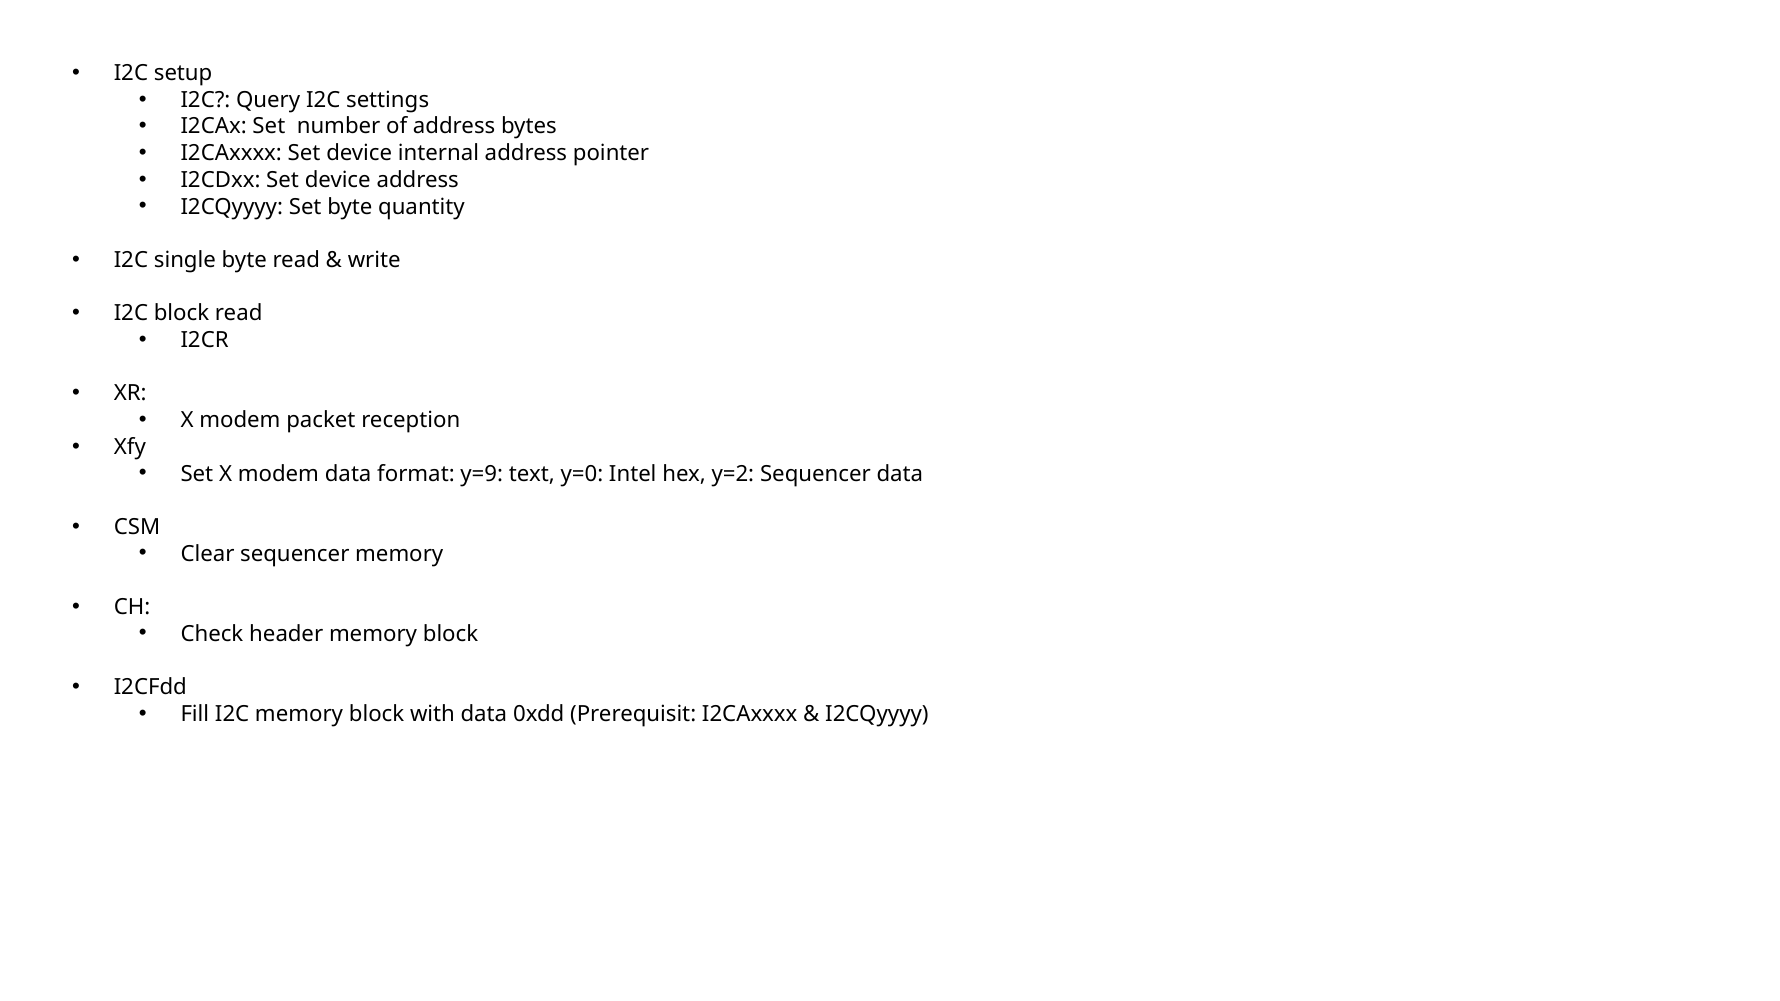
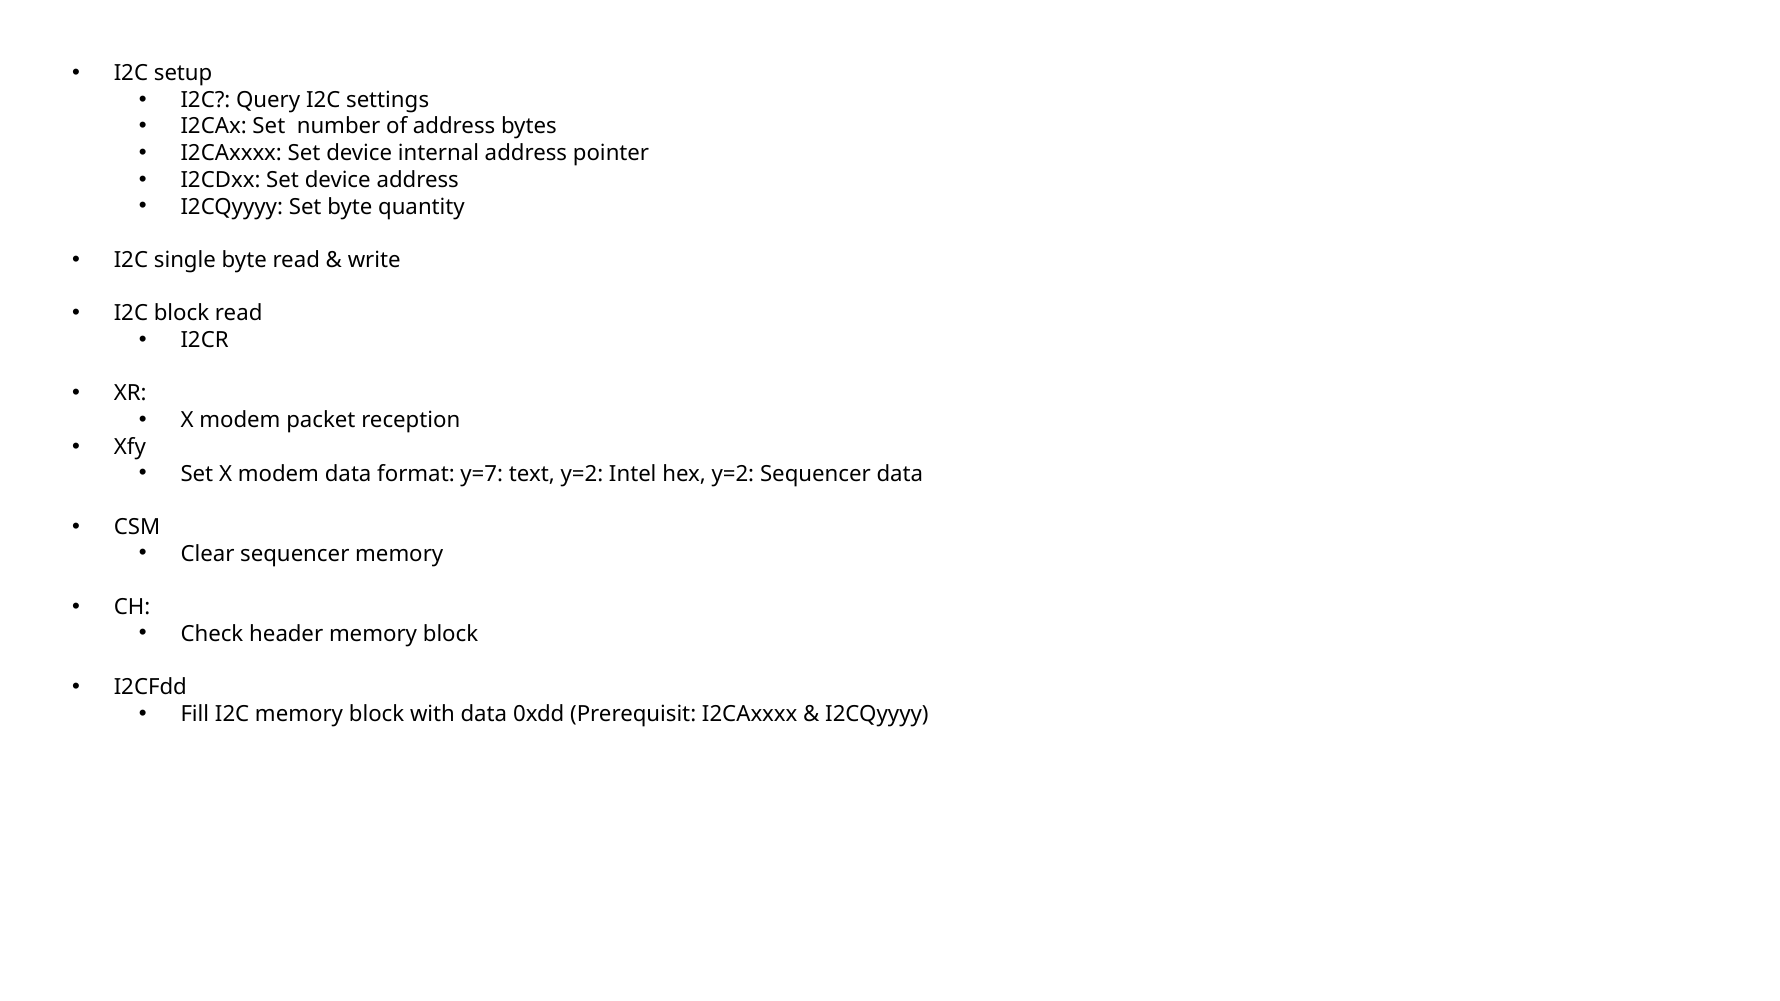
y=9: y=9 -> y=7
text y=0: y=0 -> y=2
